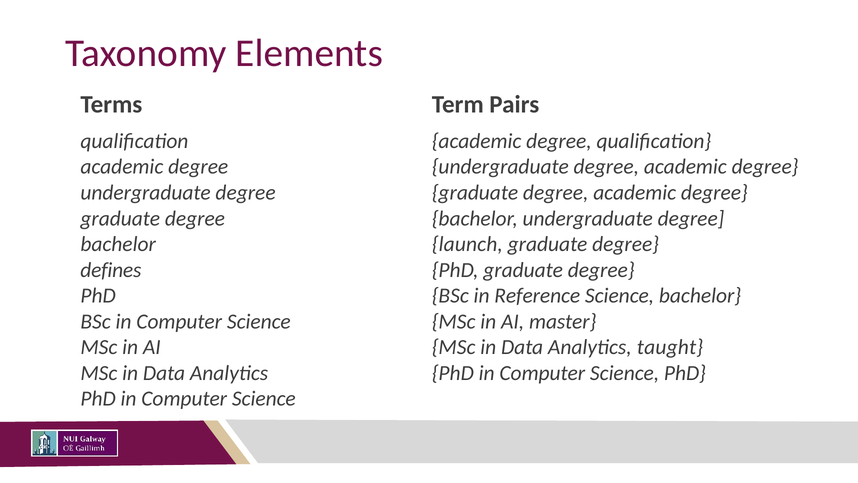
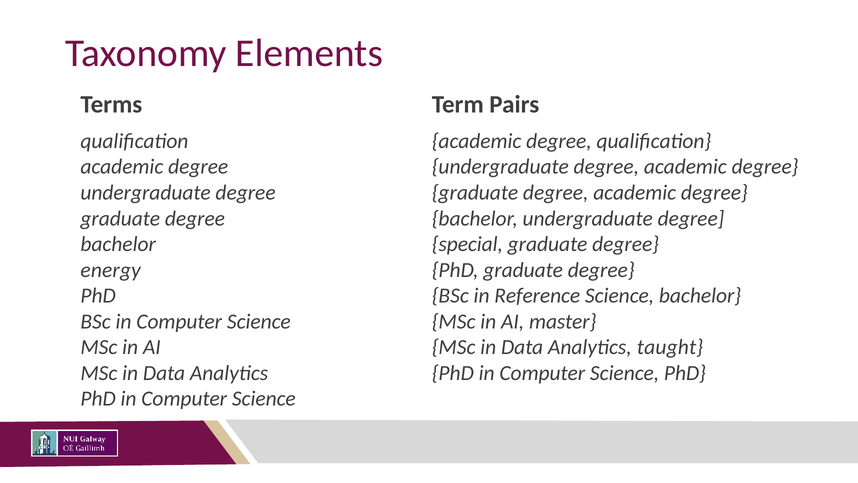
launch: launch -> special
defines: defines -> energy
